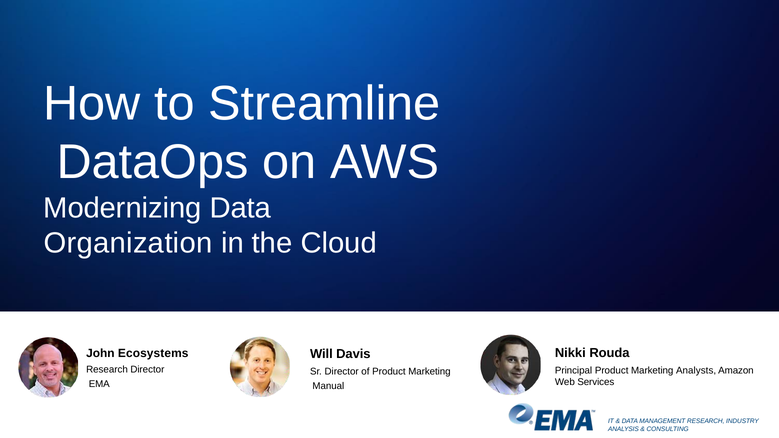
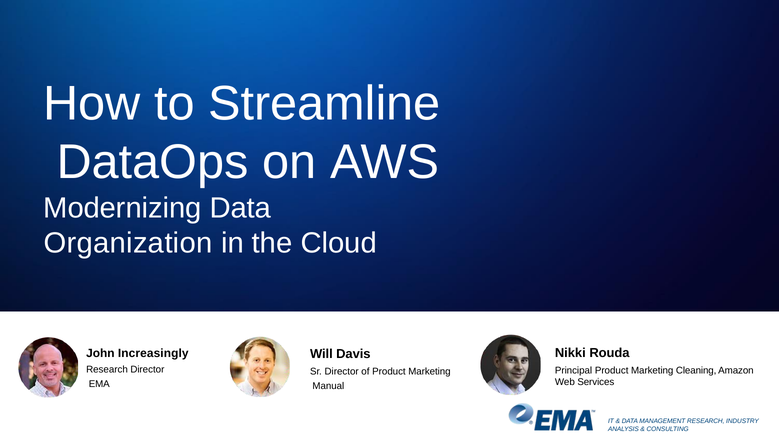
Ecosystems: Ecosystems -> Increasingly
Analysts: Analysts -> Cleaning
